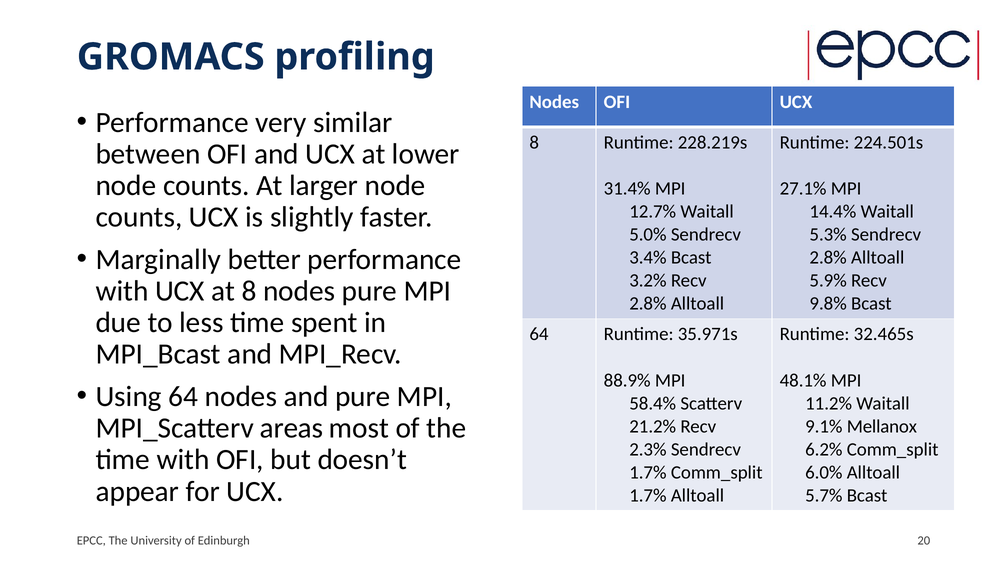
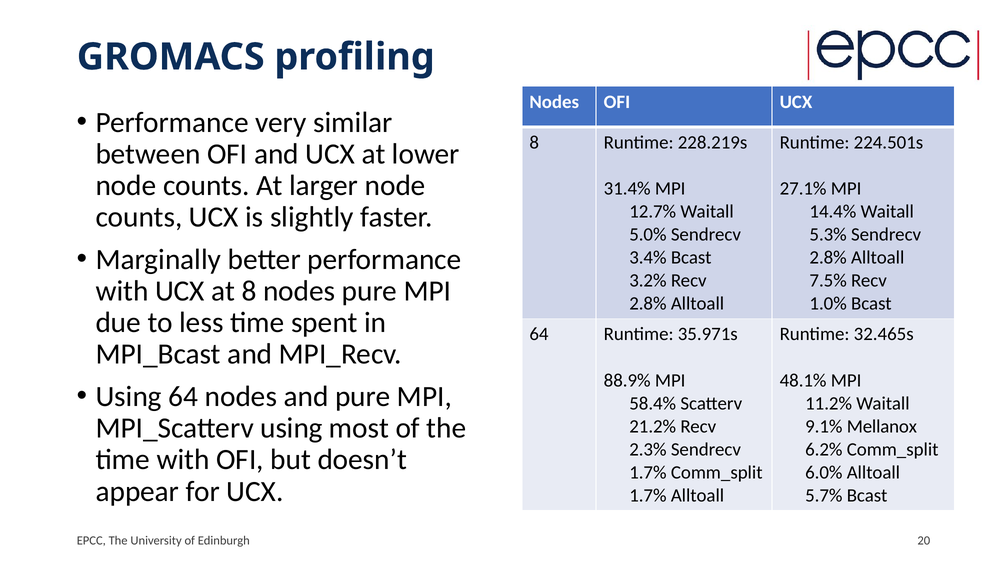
5.9%: 5.9% -> 7.5%
9.8%: 9.8% -> 1.0%
MPI_Scatterv areas: areas -> using
